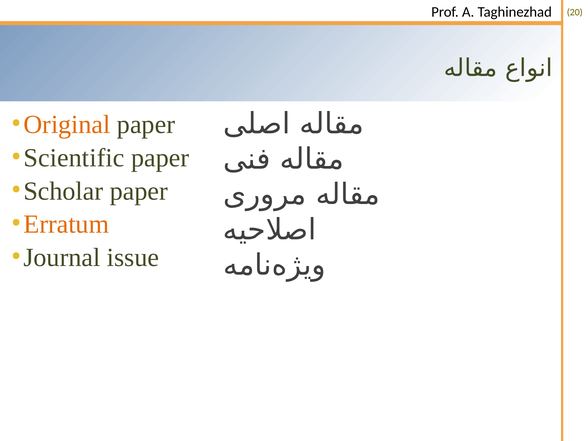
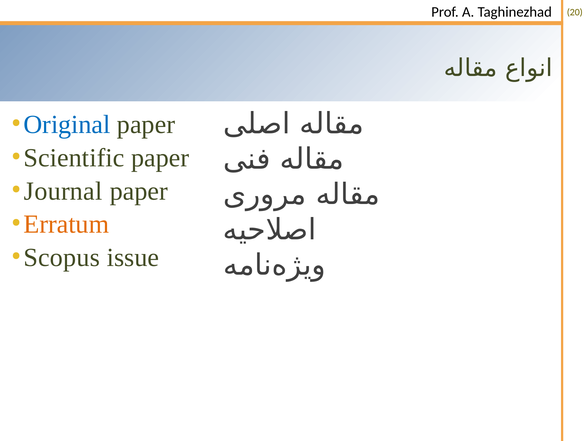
Original colour: orange -> blue
Scholar: Scholar -> Journal
Journal: Journal -> Scopus
